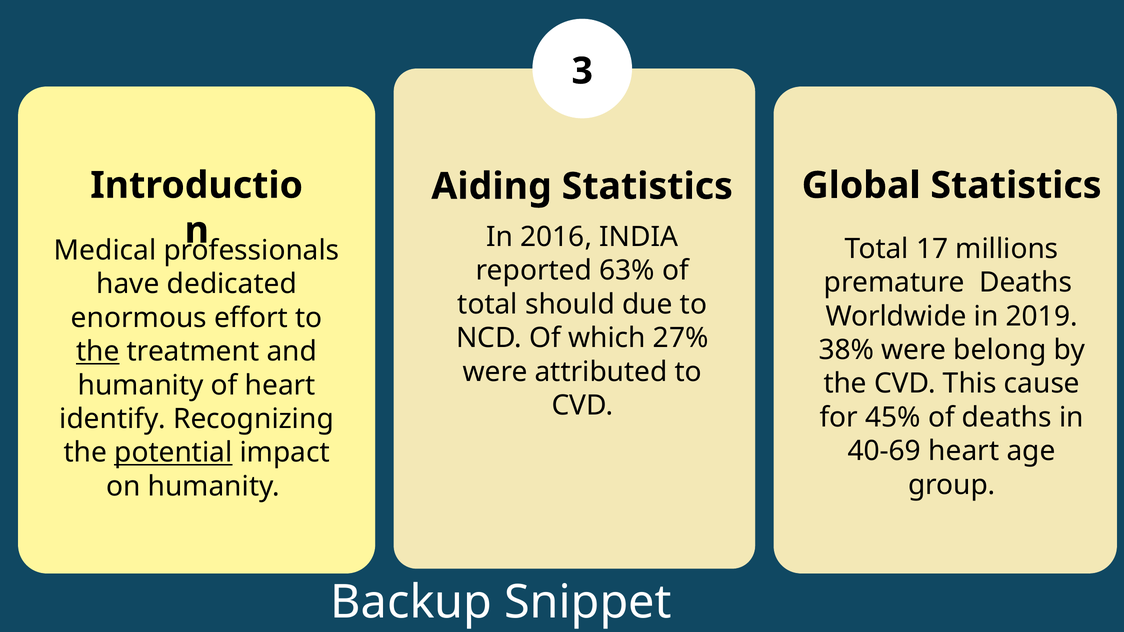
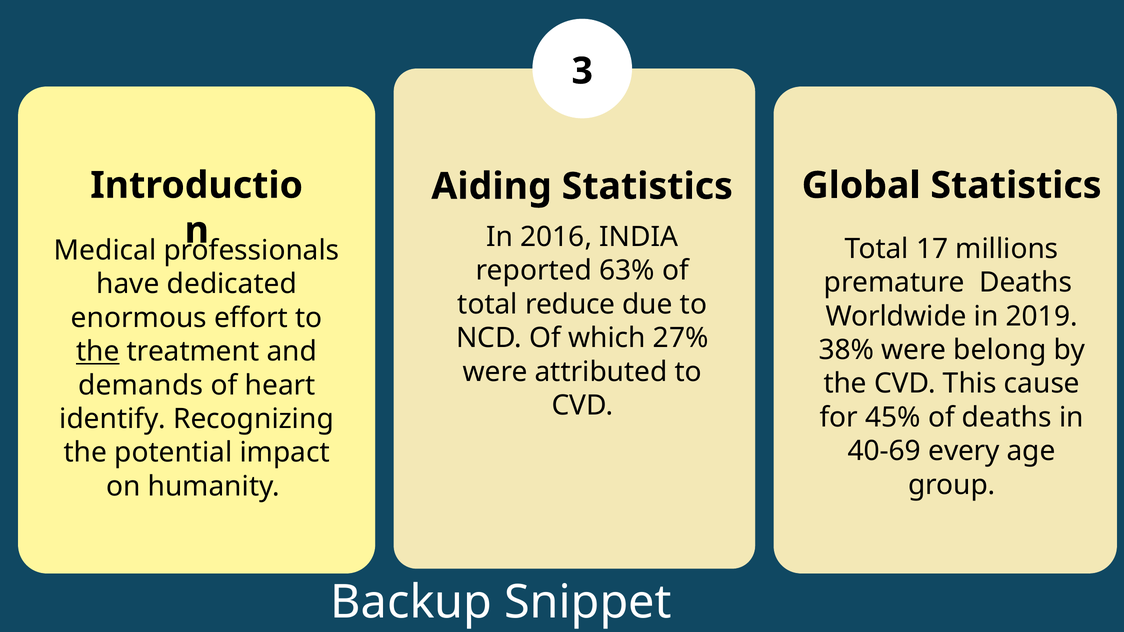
should: should -> reduce
humanity at (141, 385): humanity -> demands
40-69 heart: heart -> every
potential underline: present -> none
